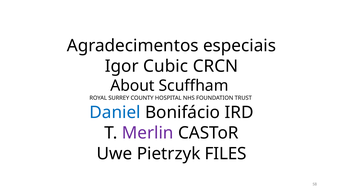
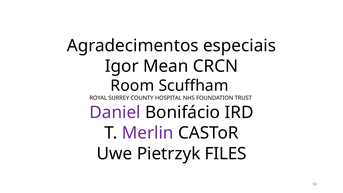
Cubic: Cubic -> Mean
About: About -> Room
Daniel colour: blue -> purple
